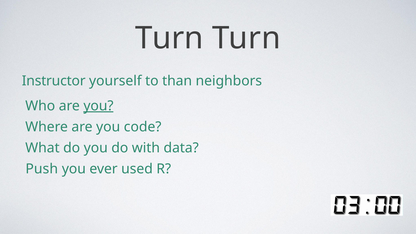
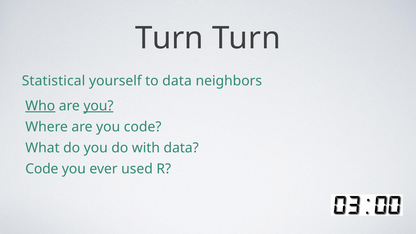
Instructor: Instructor -> Statistical
to than: than -> data
Who underline: none -> present
Push at (42, 169): Push -> Code
